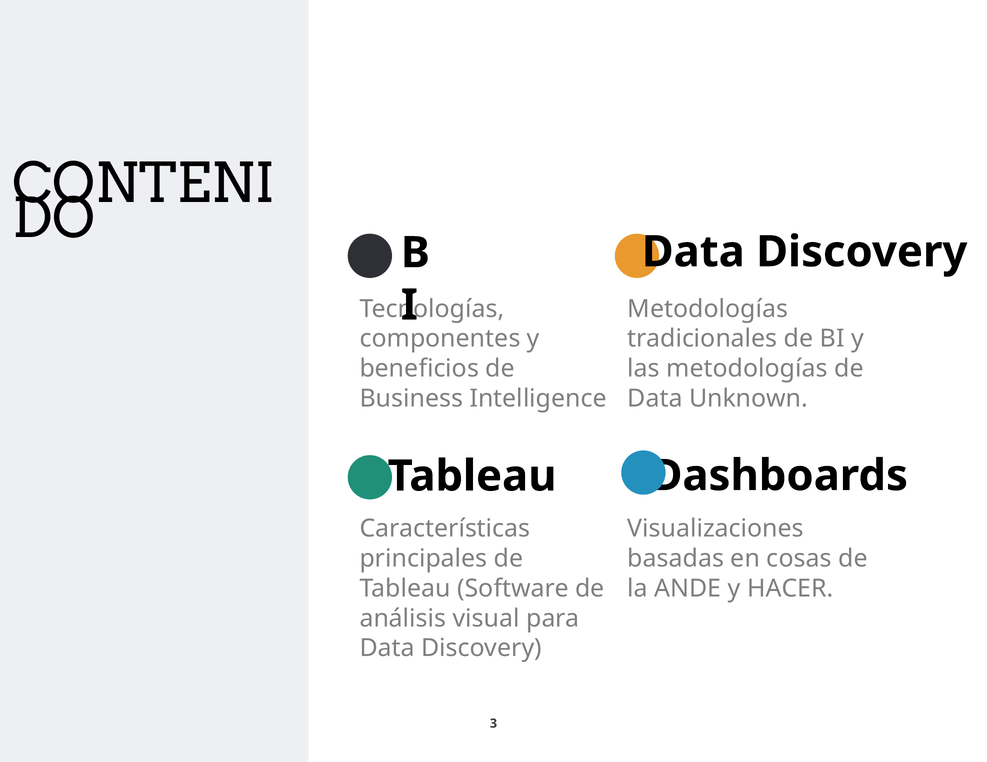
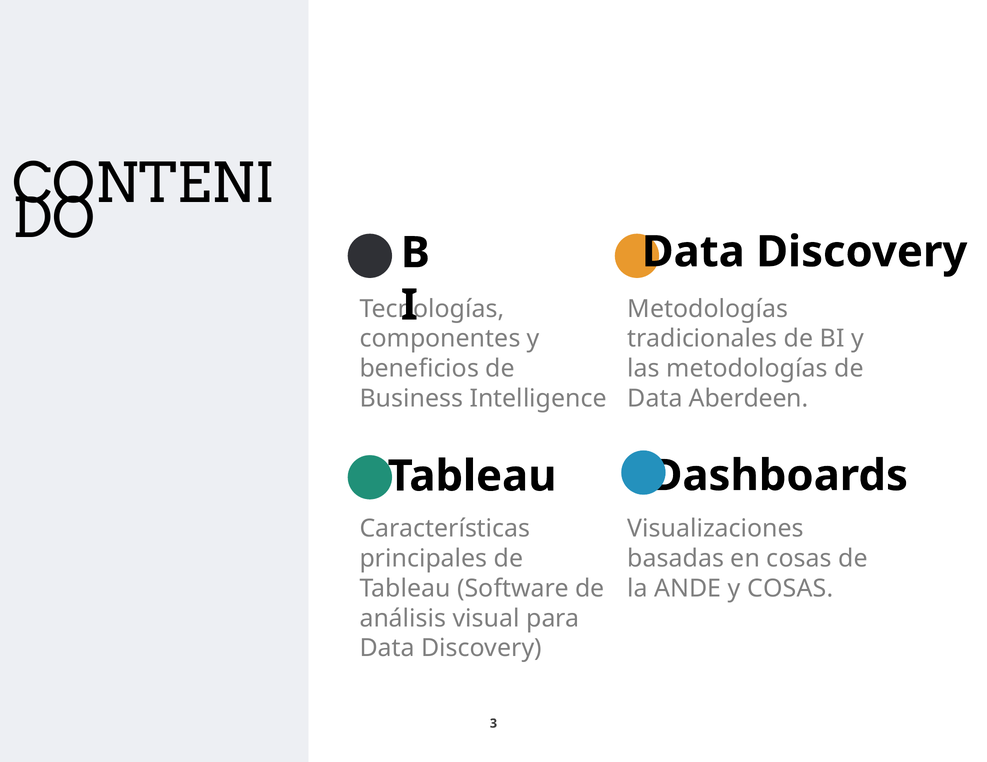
Unknown: Unknown -> Aberdeen
y HACER: HACER -> COSAS
